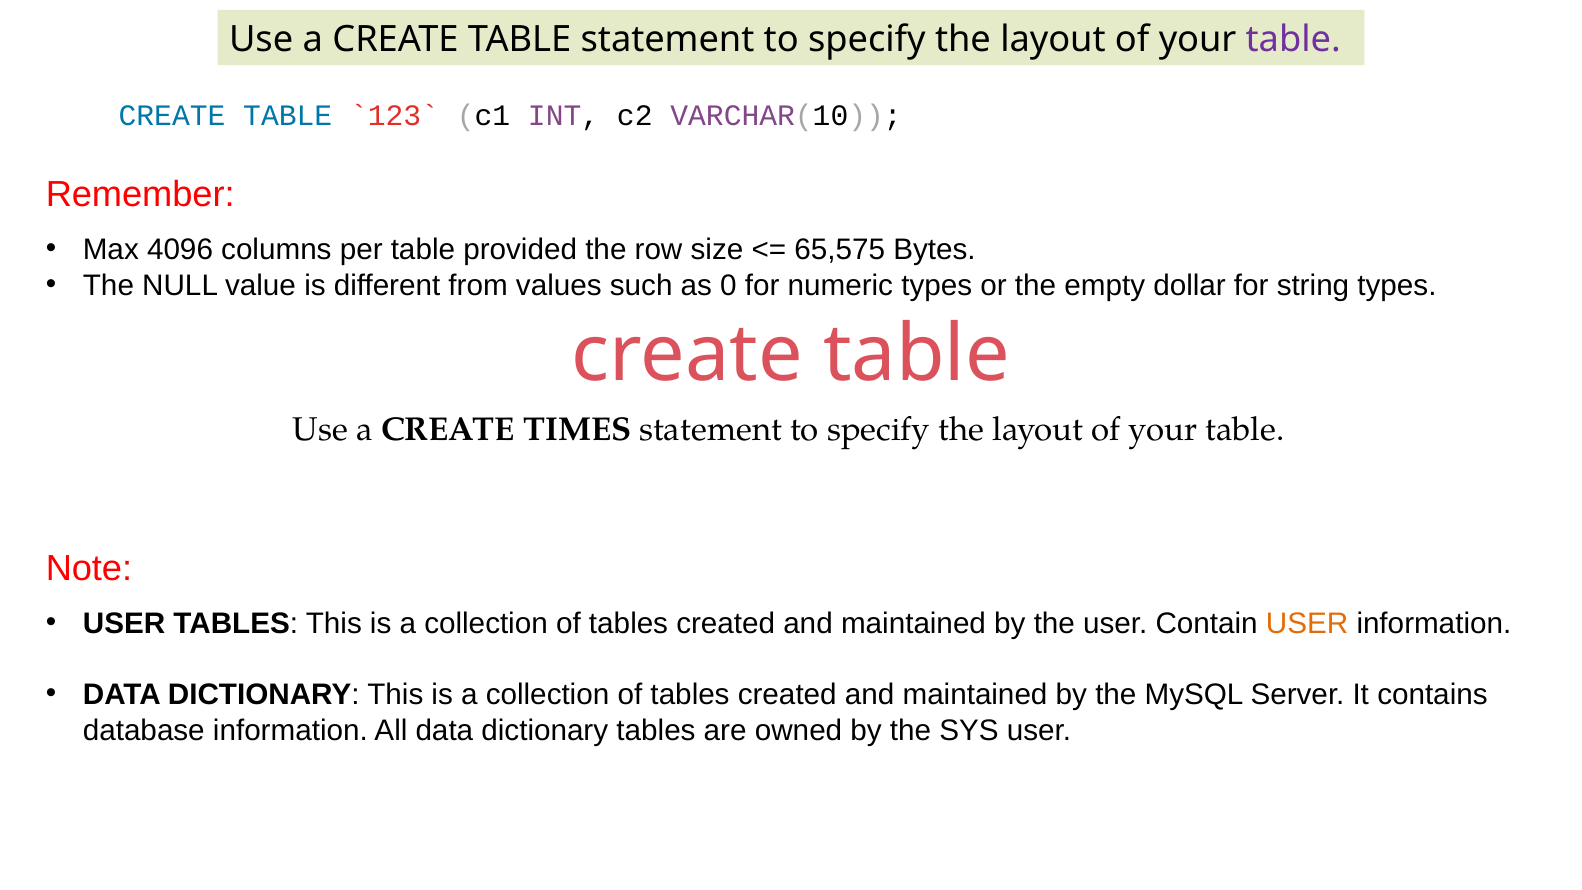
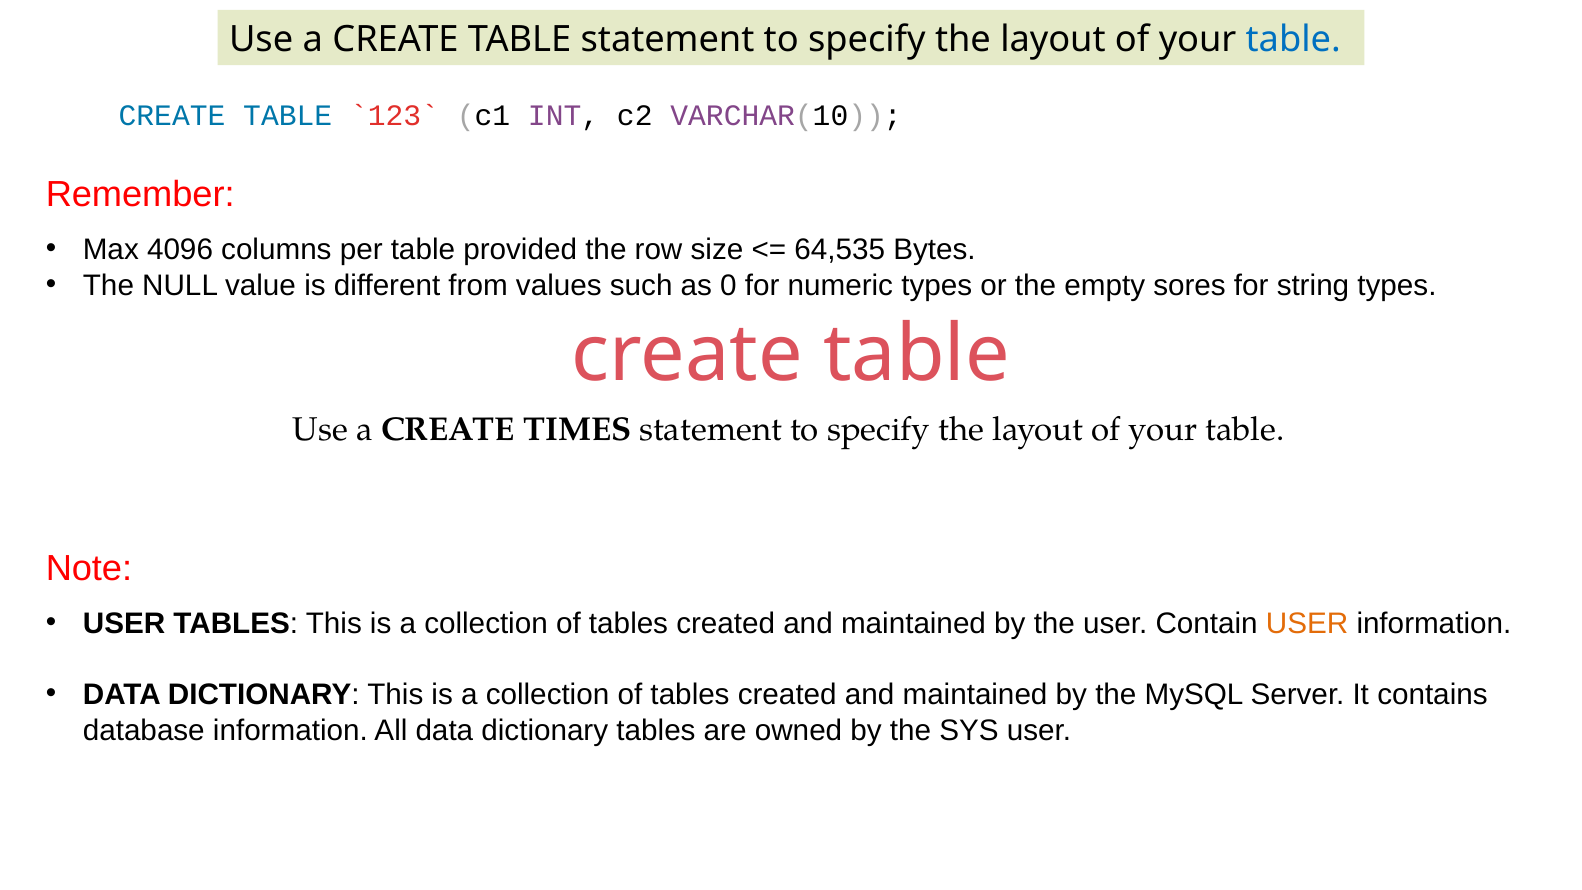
table at (1293, 40) colour: purple -> blue
65,575: 65,575 -> 64,535
dollar: dollar -> sores
